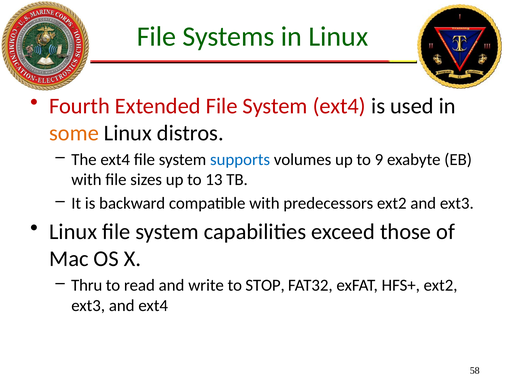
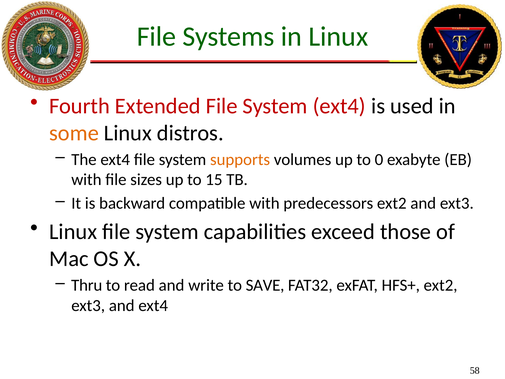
supports colour: blue -> orange
9: 9 -> 0
13: 13 -> 15
STOP: STOP -> SAVE
